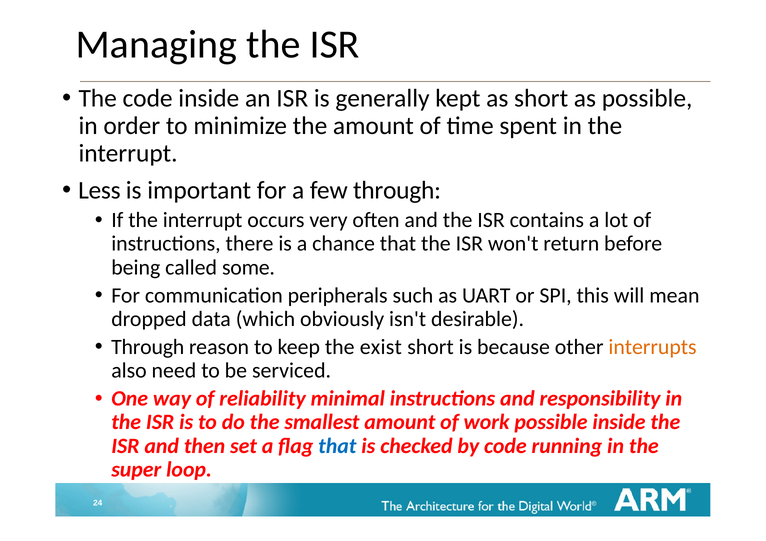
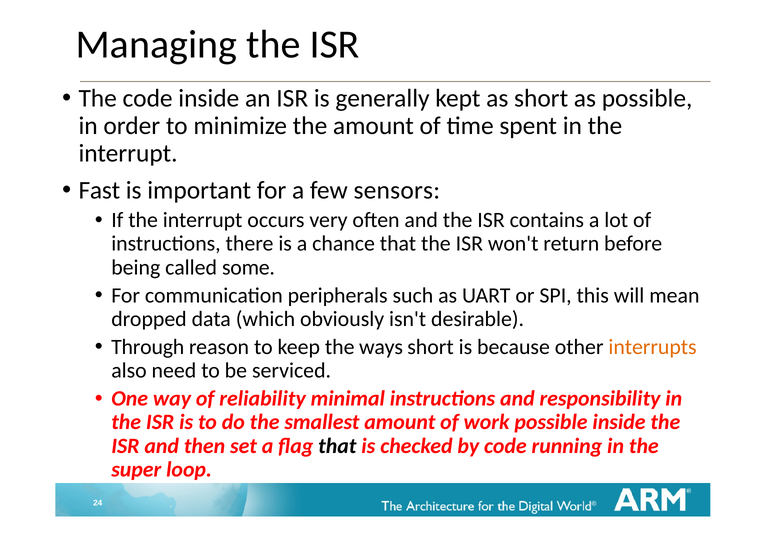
Less: Less -> Fast
few through: through -> sensors
exist: exist -> ways
that at (337, 446) colour: blue -> black
